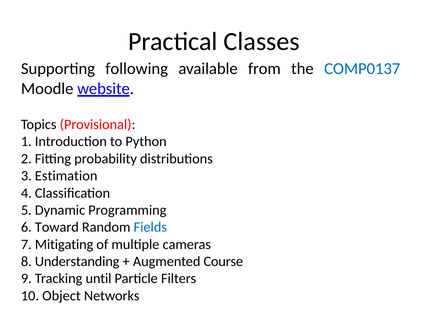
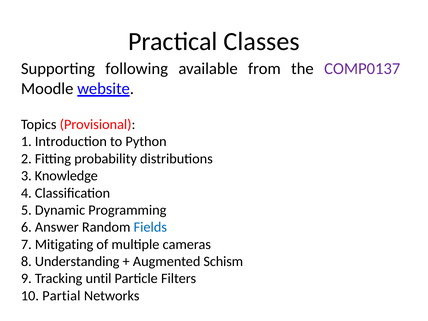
COMP0137 colour: blue -> purple
Estimation: Estimation -> Knowledge
Toward: Toward -> Answer
Course: Course -> Schism
Object: Object -> Partial
